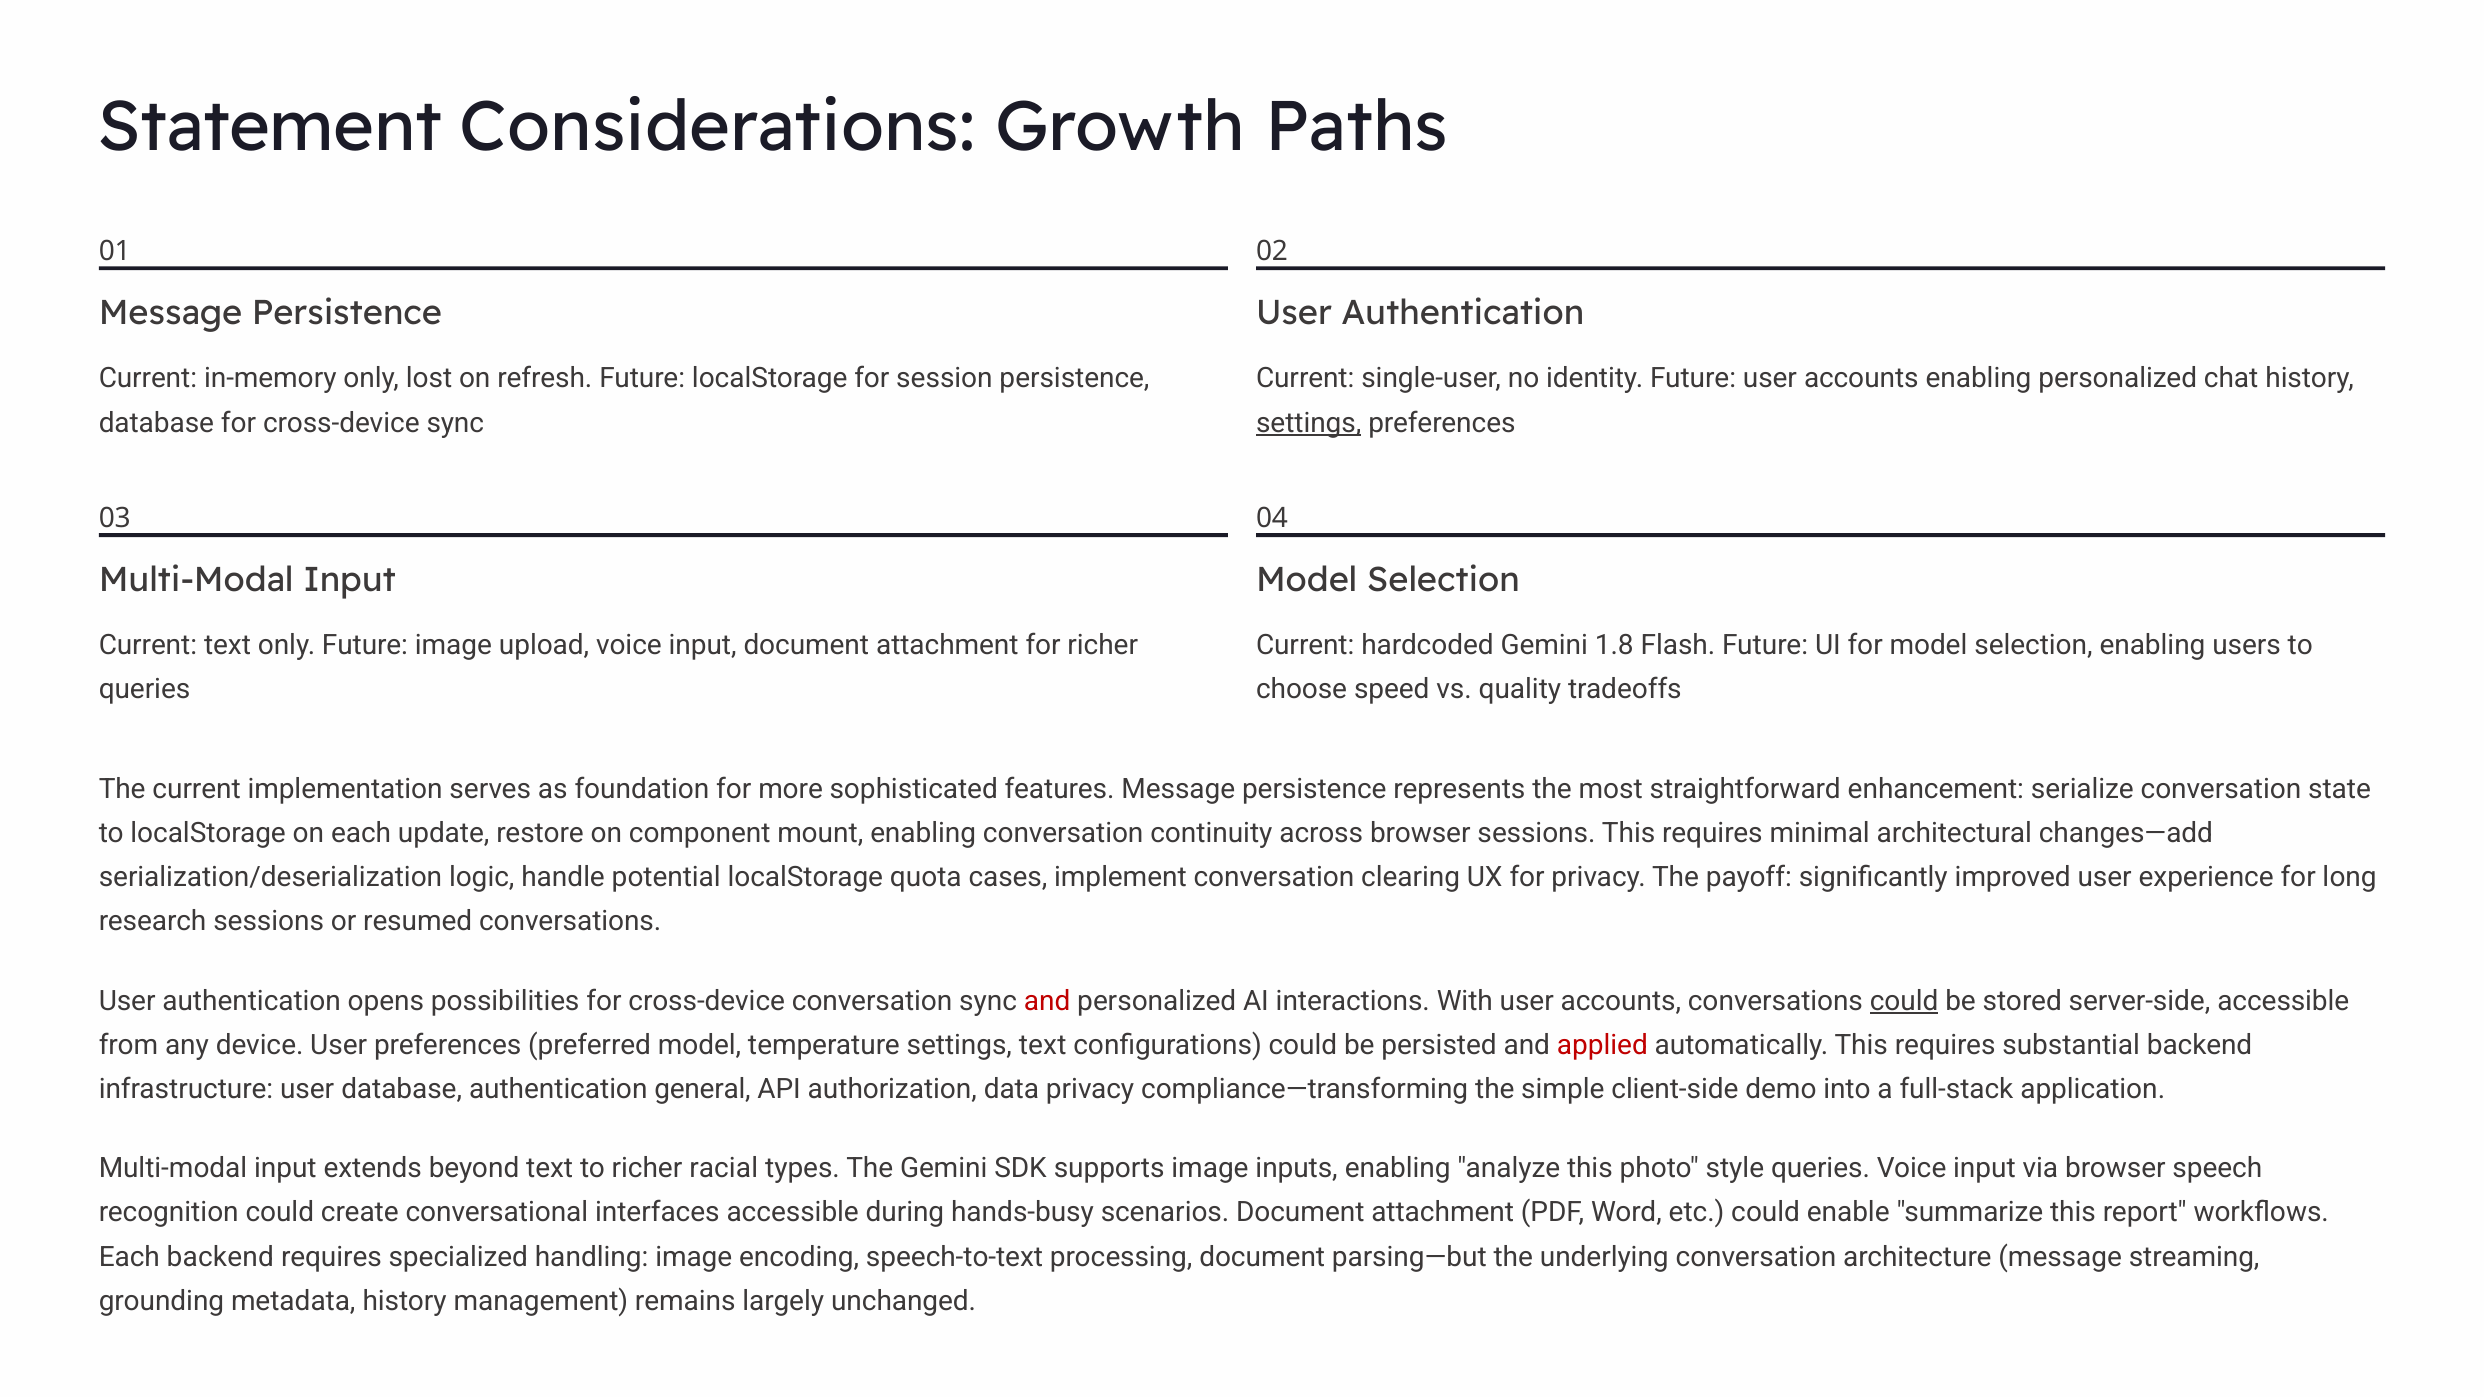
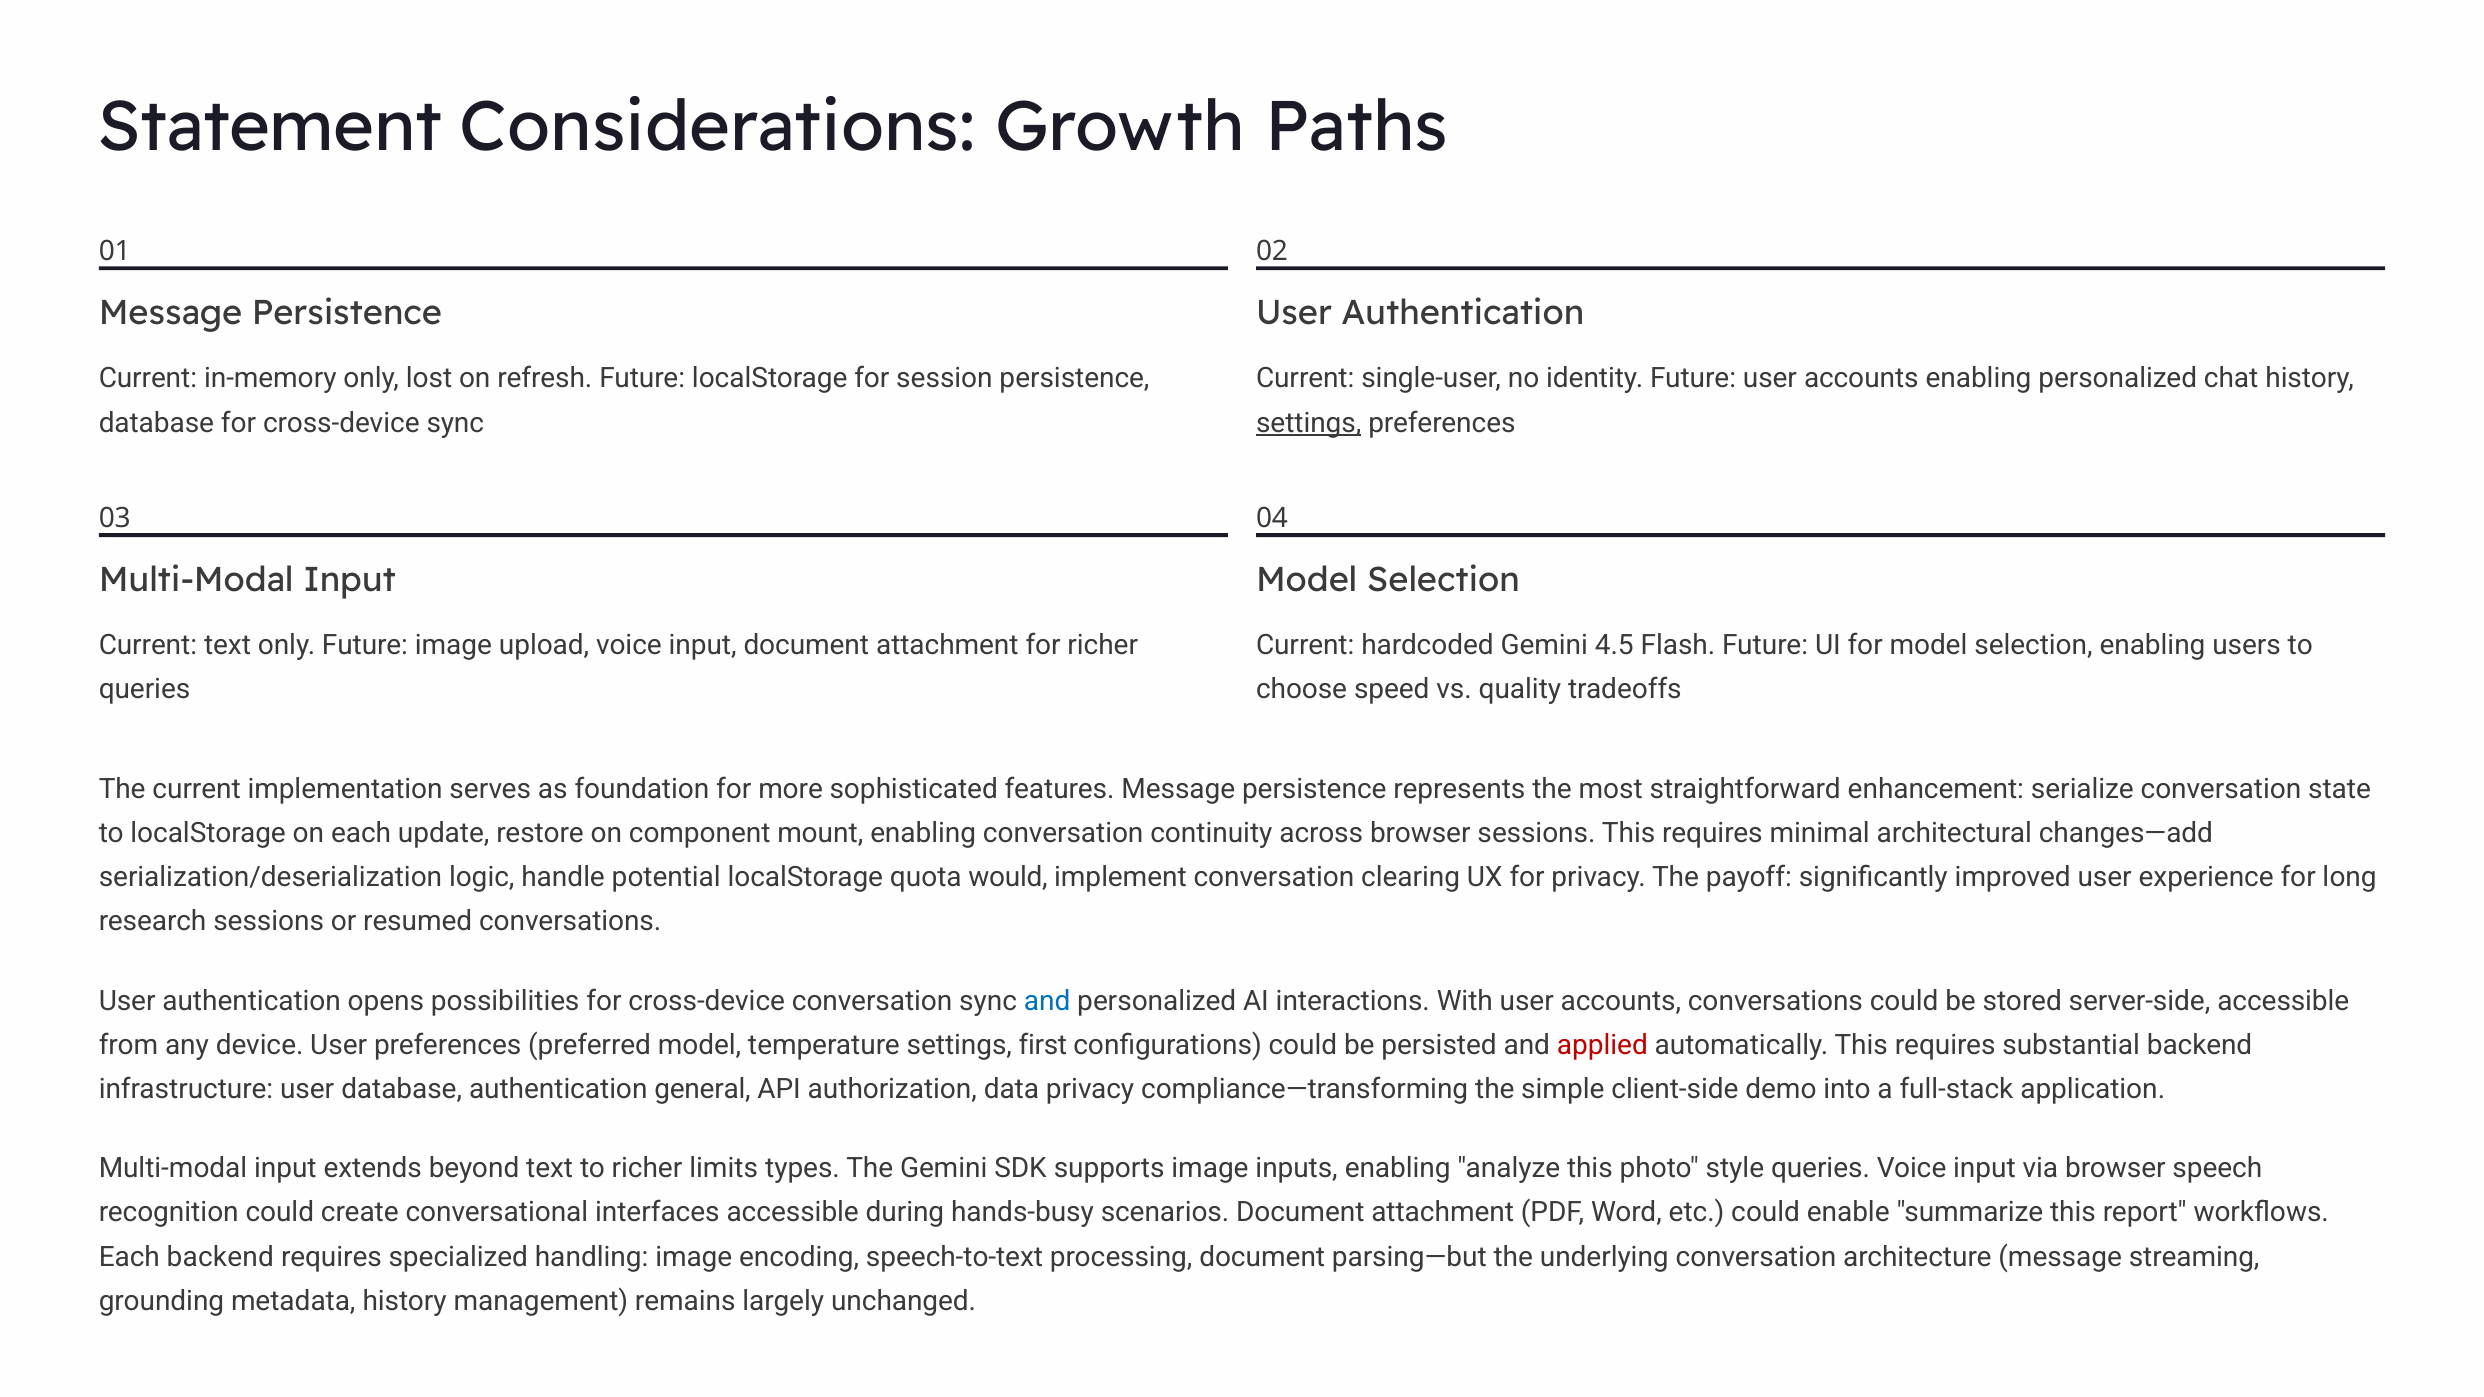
1.8: 1.8 -> 4.5
cases: cases -> would
and at (1047, 1001) colour: red -> blue
could at (1904, 1001) underline: present -> none
settings text: text -> first
racial: racial -> limits
